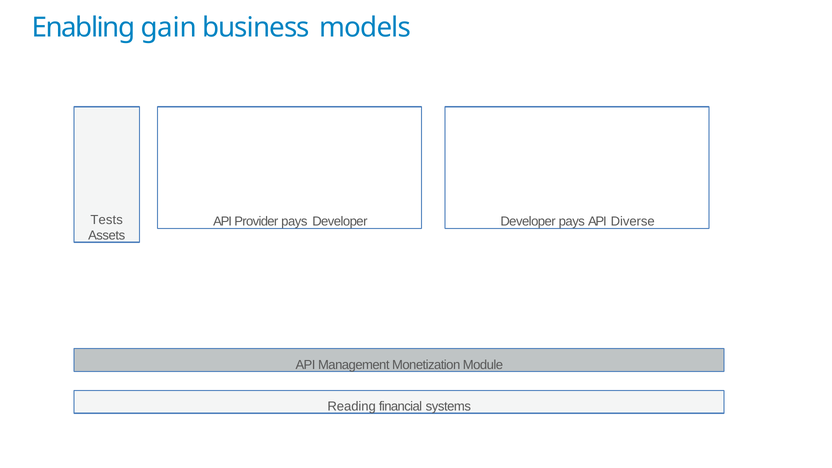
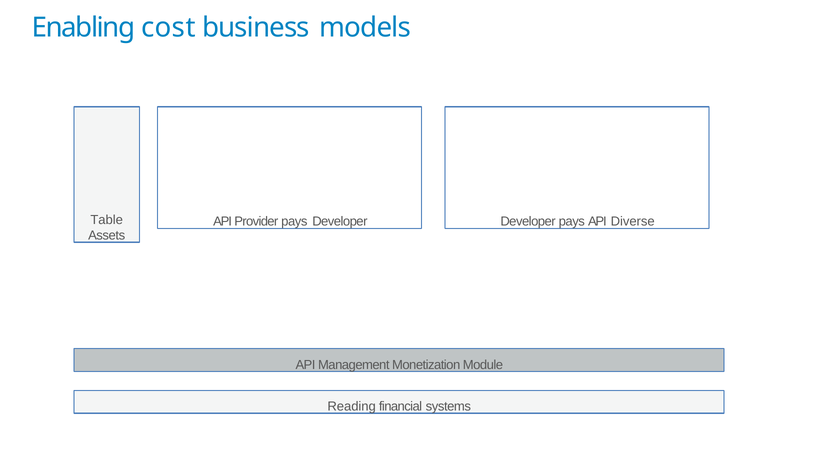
gain: gain -> cost
Tests: Tests -> Table
